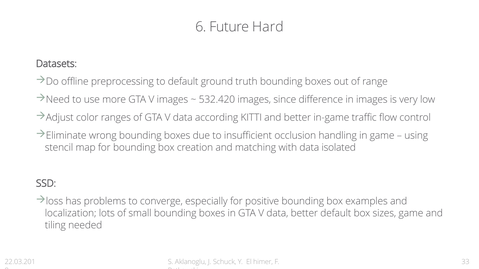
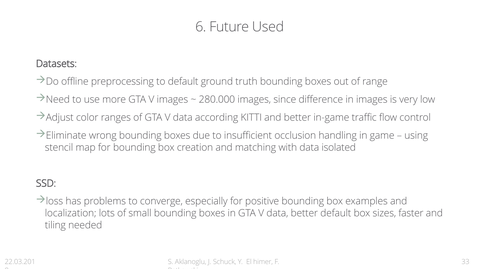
Hard: Hard -> Used
532.420: 532.420 -> 280.000
sizes game: game -> faster
